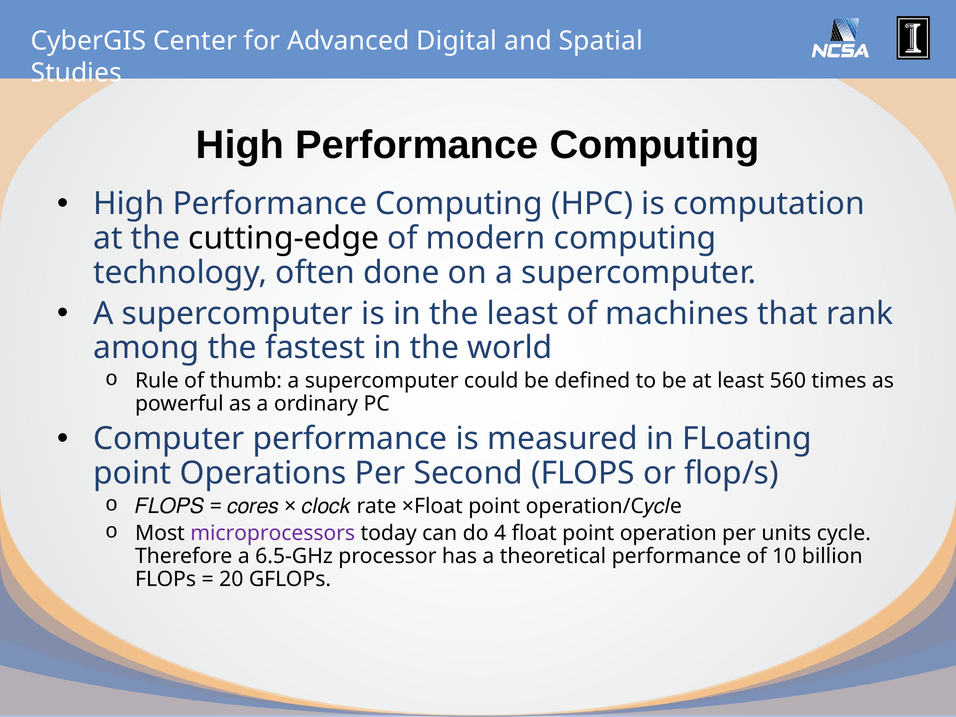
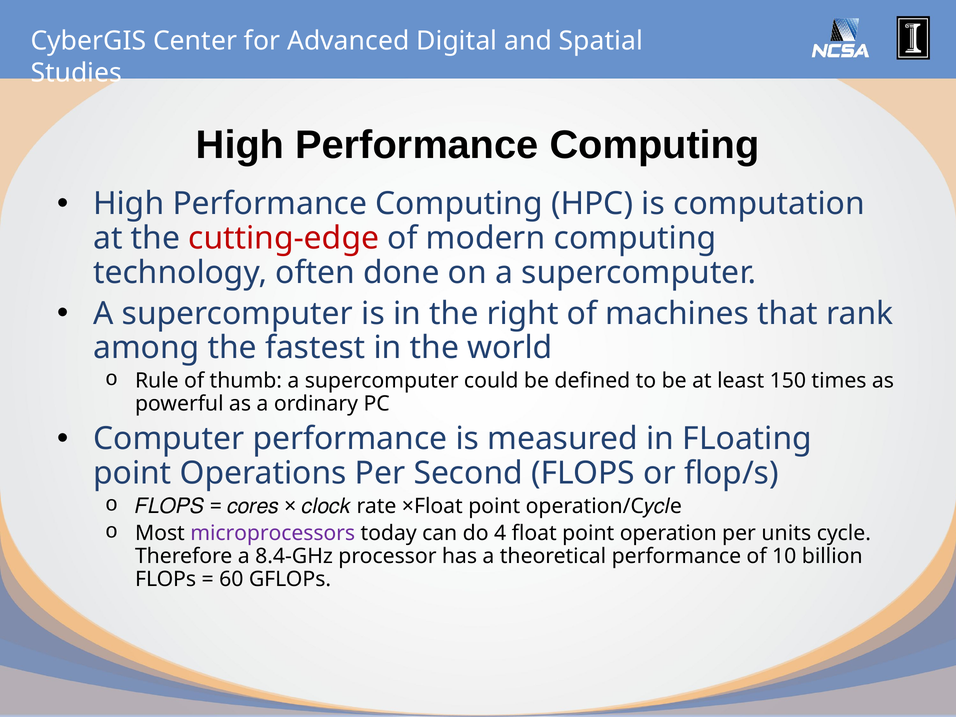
cutting-edge colour: black -> red
the least: least -> right
560: 560 -> 150
6.5-GHz: 6.5-GHz -> 8.4-GHz
20: 20 -> 60
